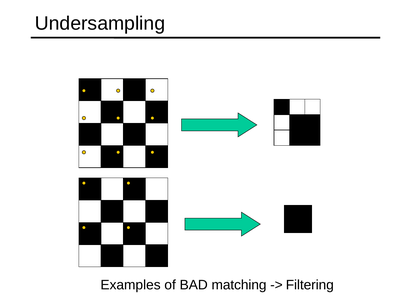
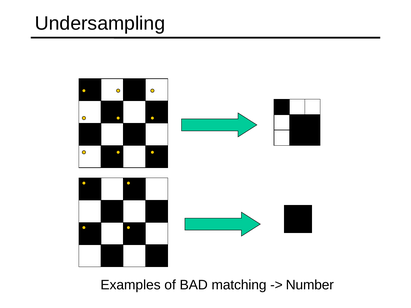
Filtering: Filtering -> Number
